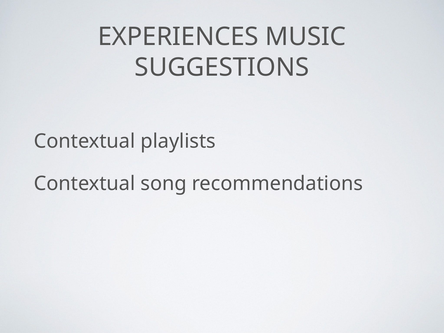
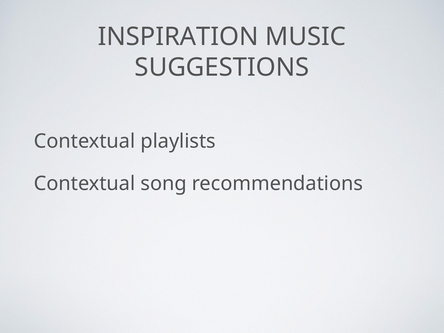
EXPERIENCES: EXPERIENCES -> INSPIRATION
